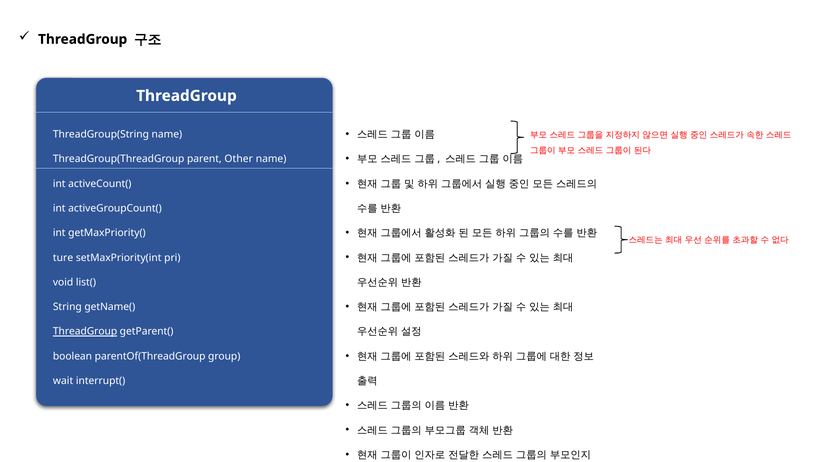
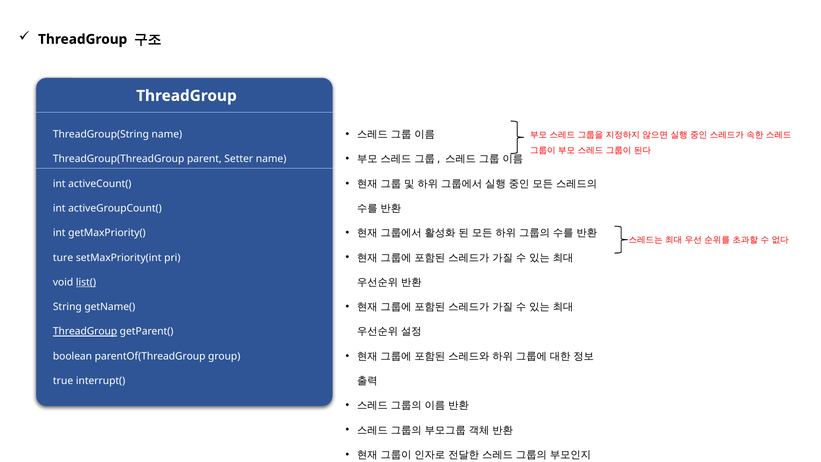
Other: Other -> Setter
list( underline: none -> present
wait: wait -> true
